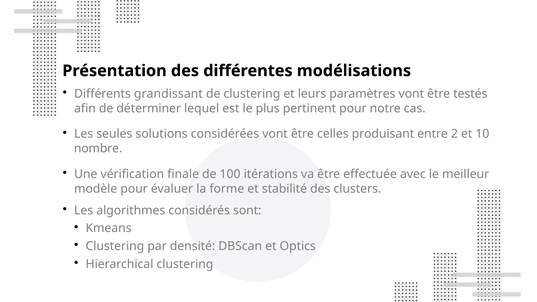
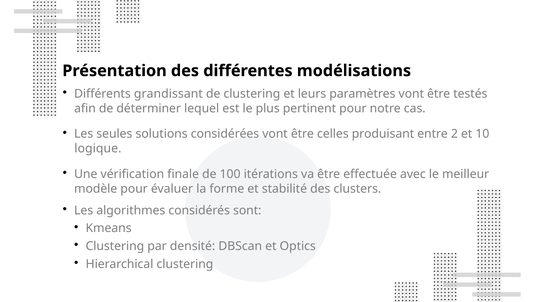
nombre: nombre -> logique
